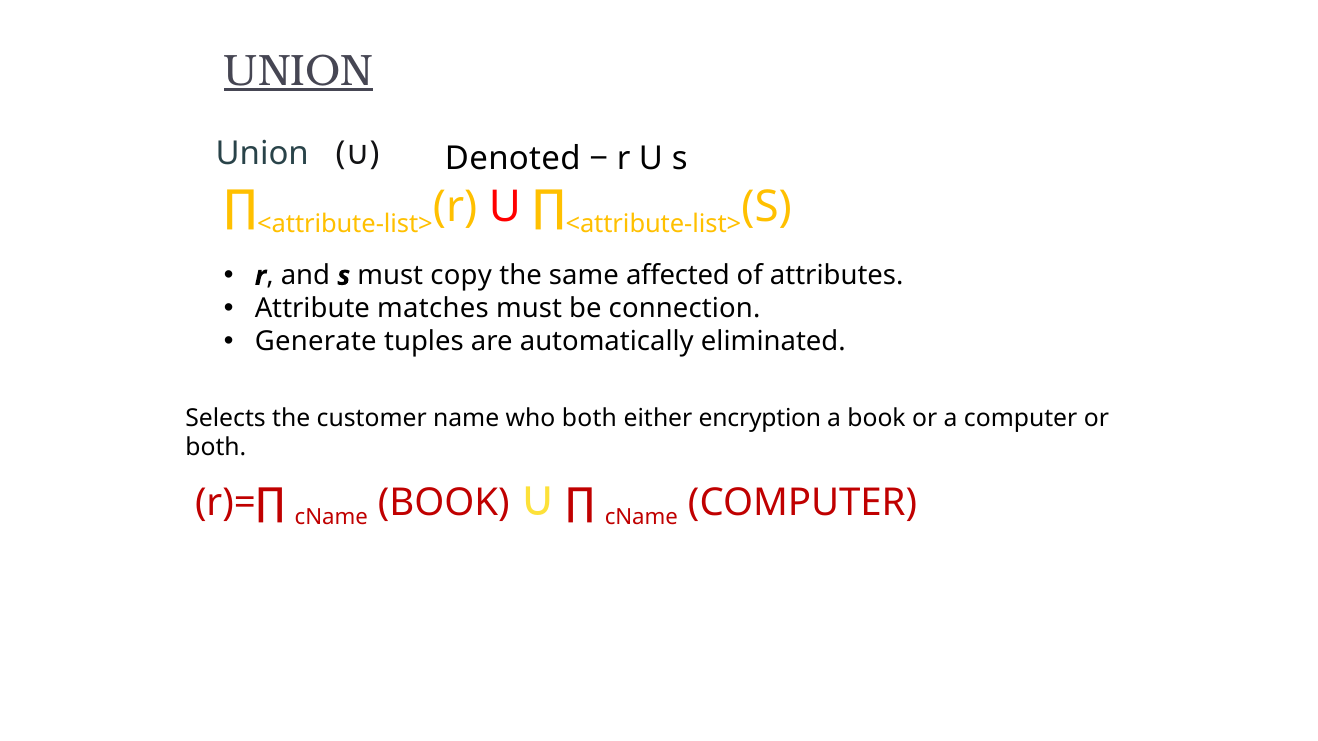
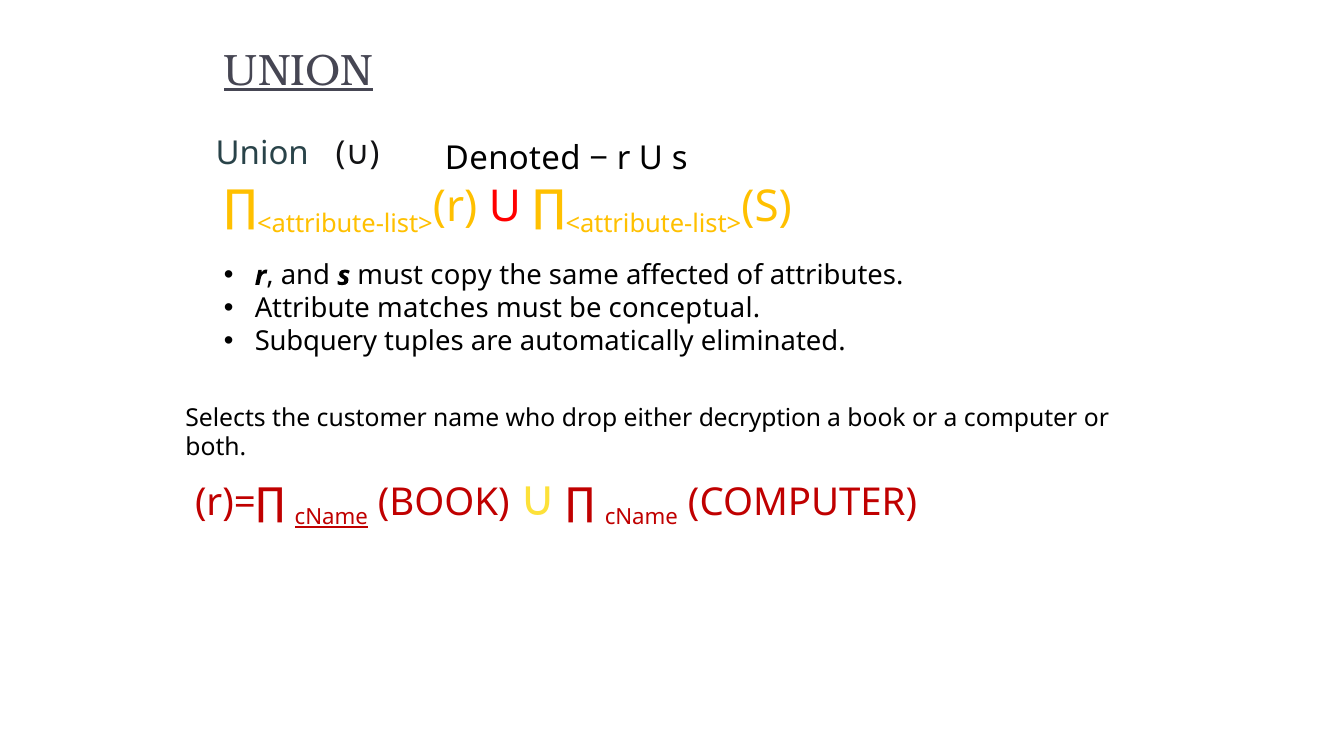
connection: connection -> conceptual
Generate: Generate -> Subquery
who both: both -> drop
encryption: encryption -> decryption
cName at (331, 518) underline: none -> present
